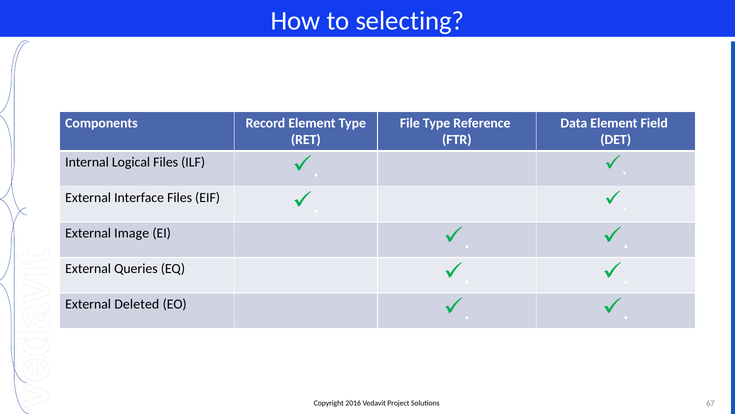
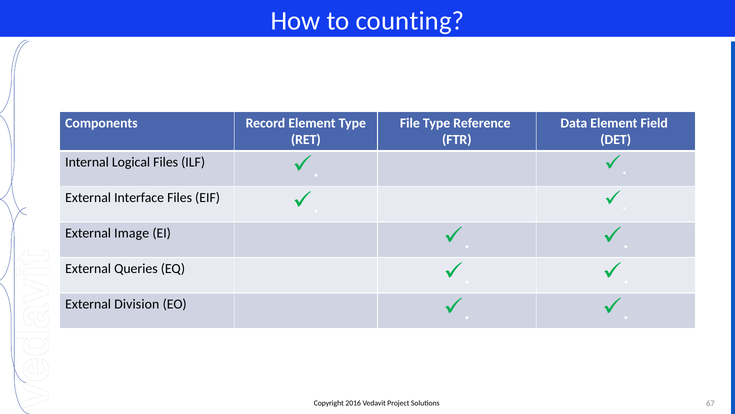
selecting: selecting -> counting
Deleted: Deleted -> Division
